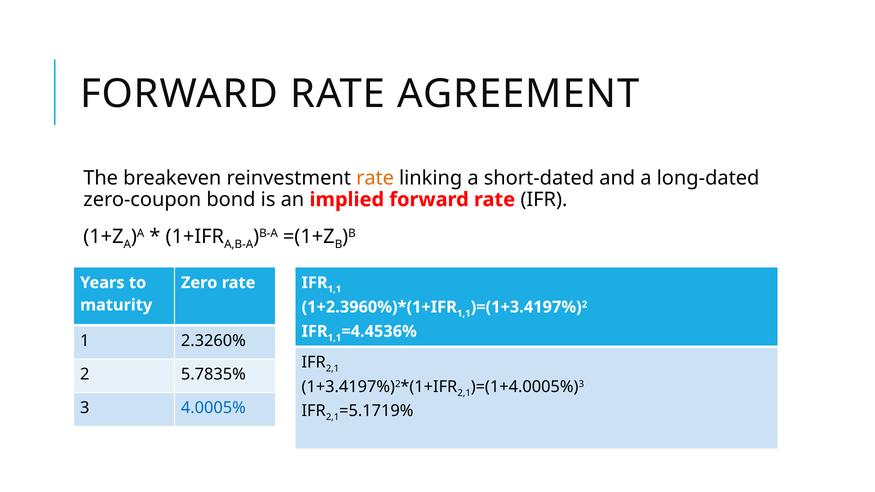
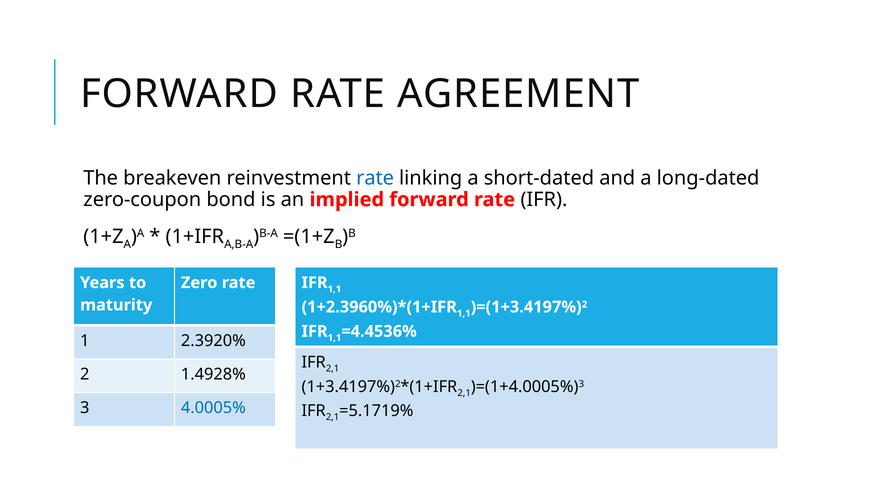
rate at (375, 178) colour: orange -> blue
2.3260%: 2.3260% -> 2.3920%
5.7835%: 5.7835% -> 1.4928%
